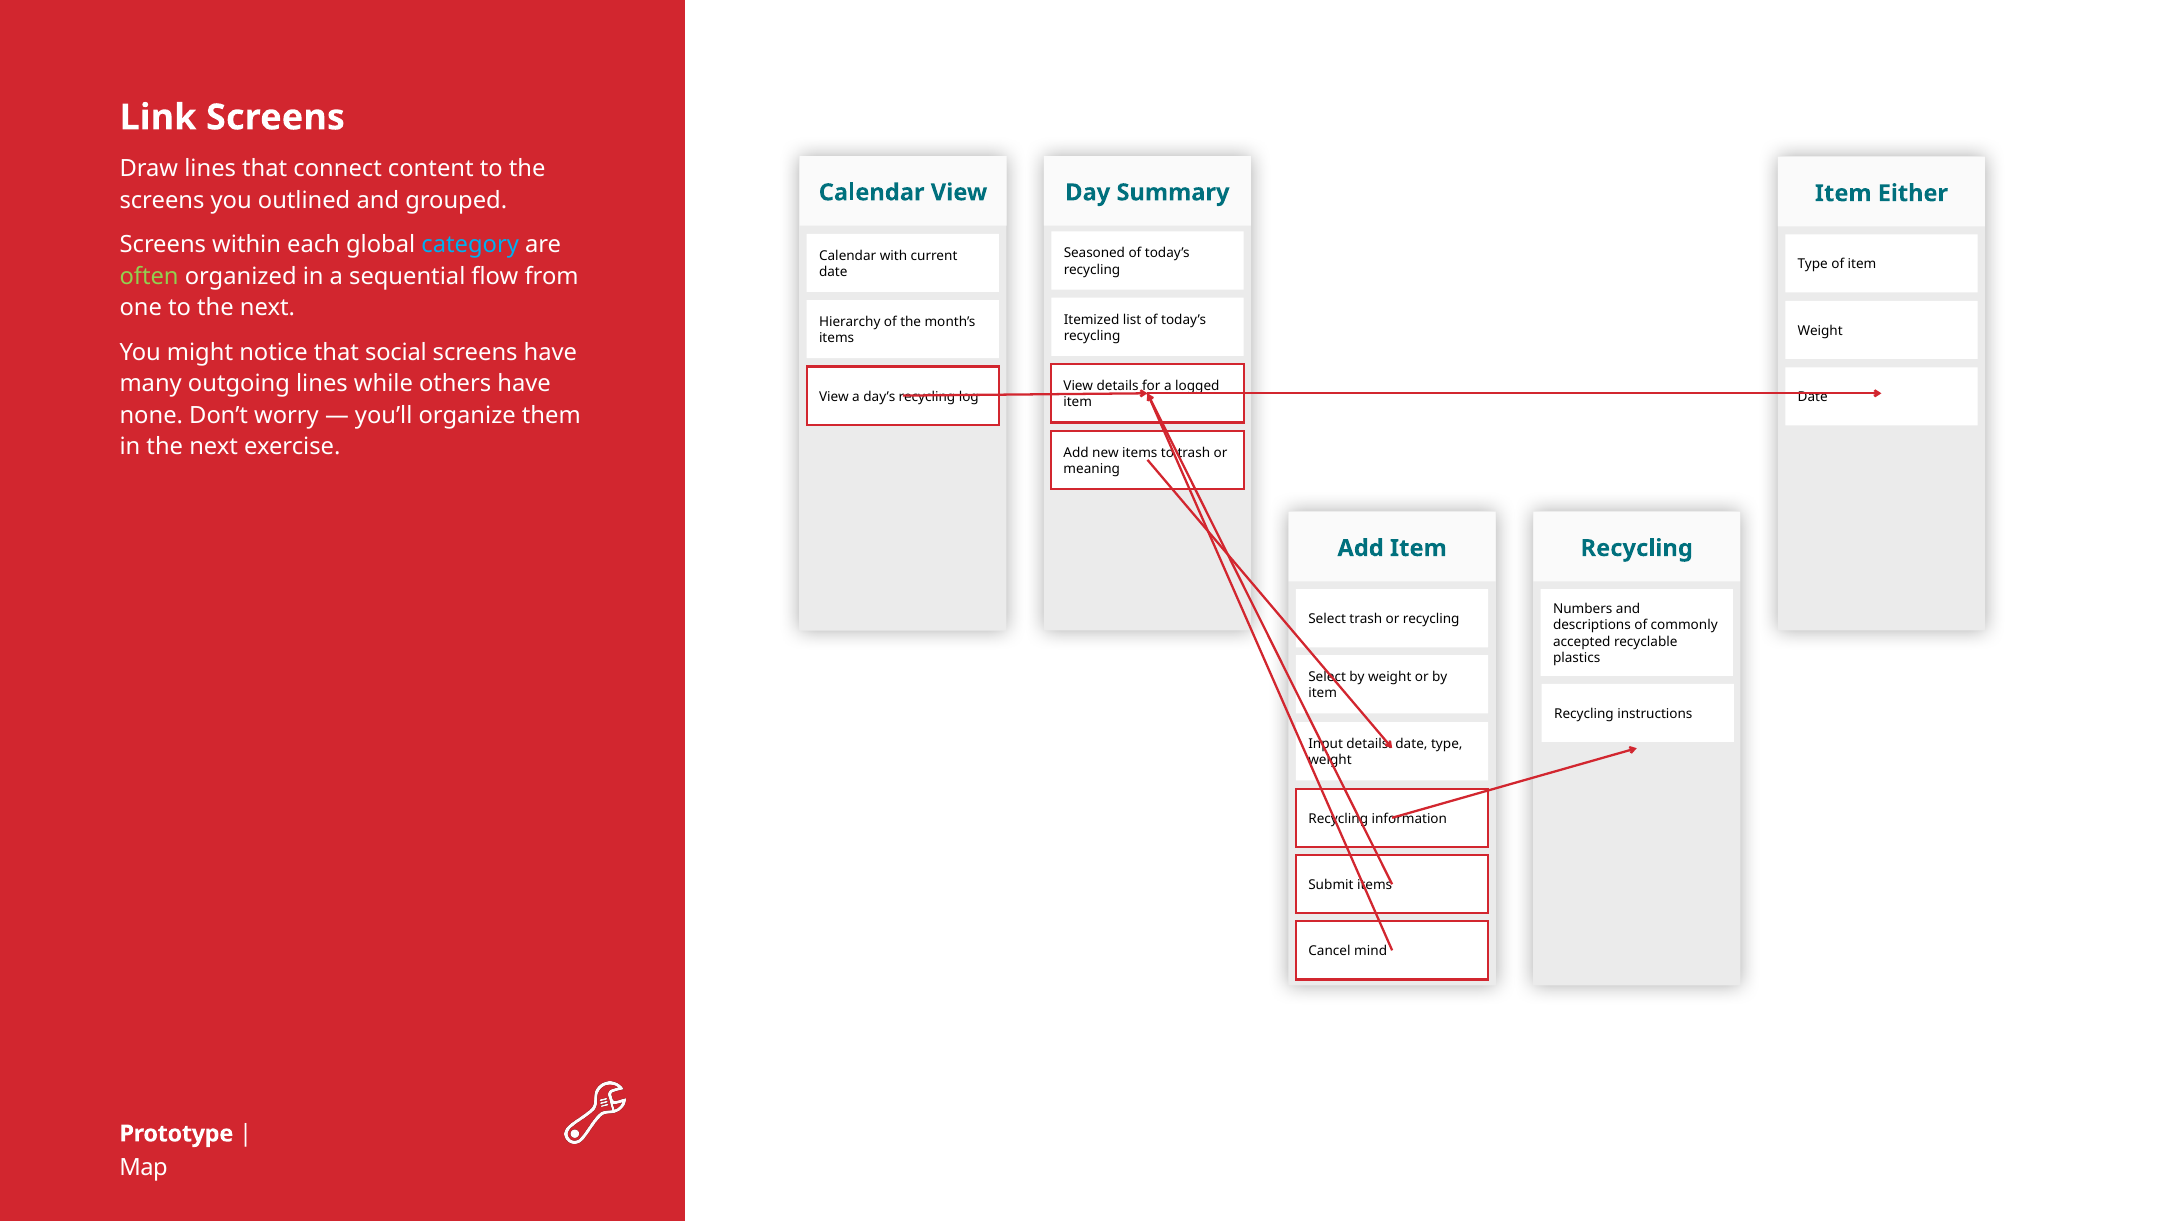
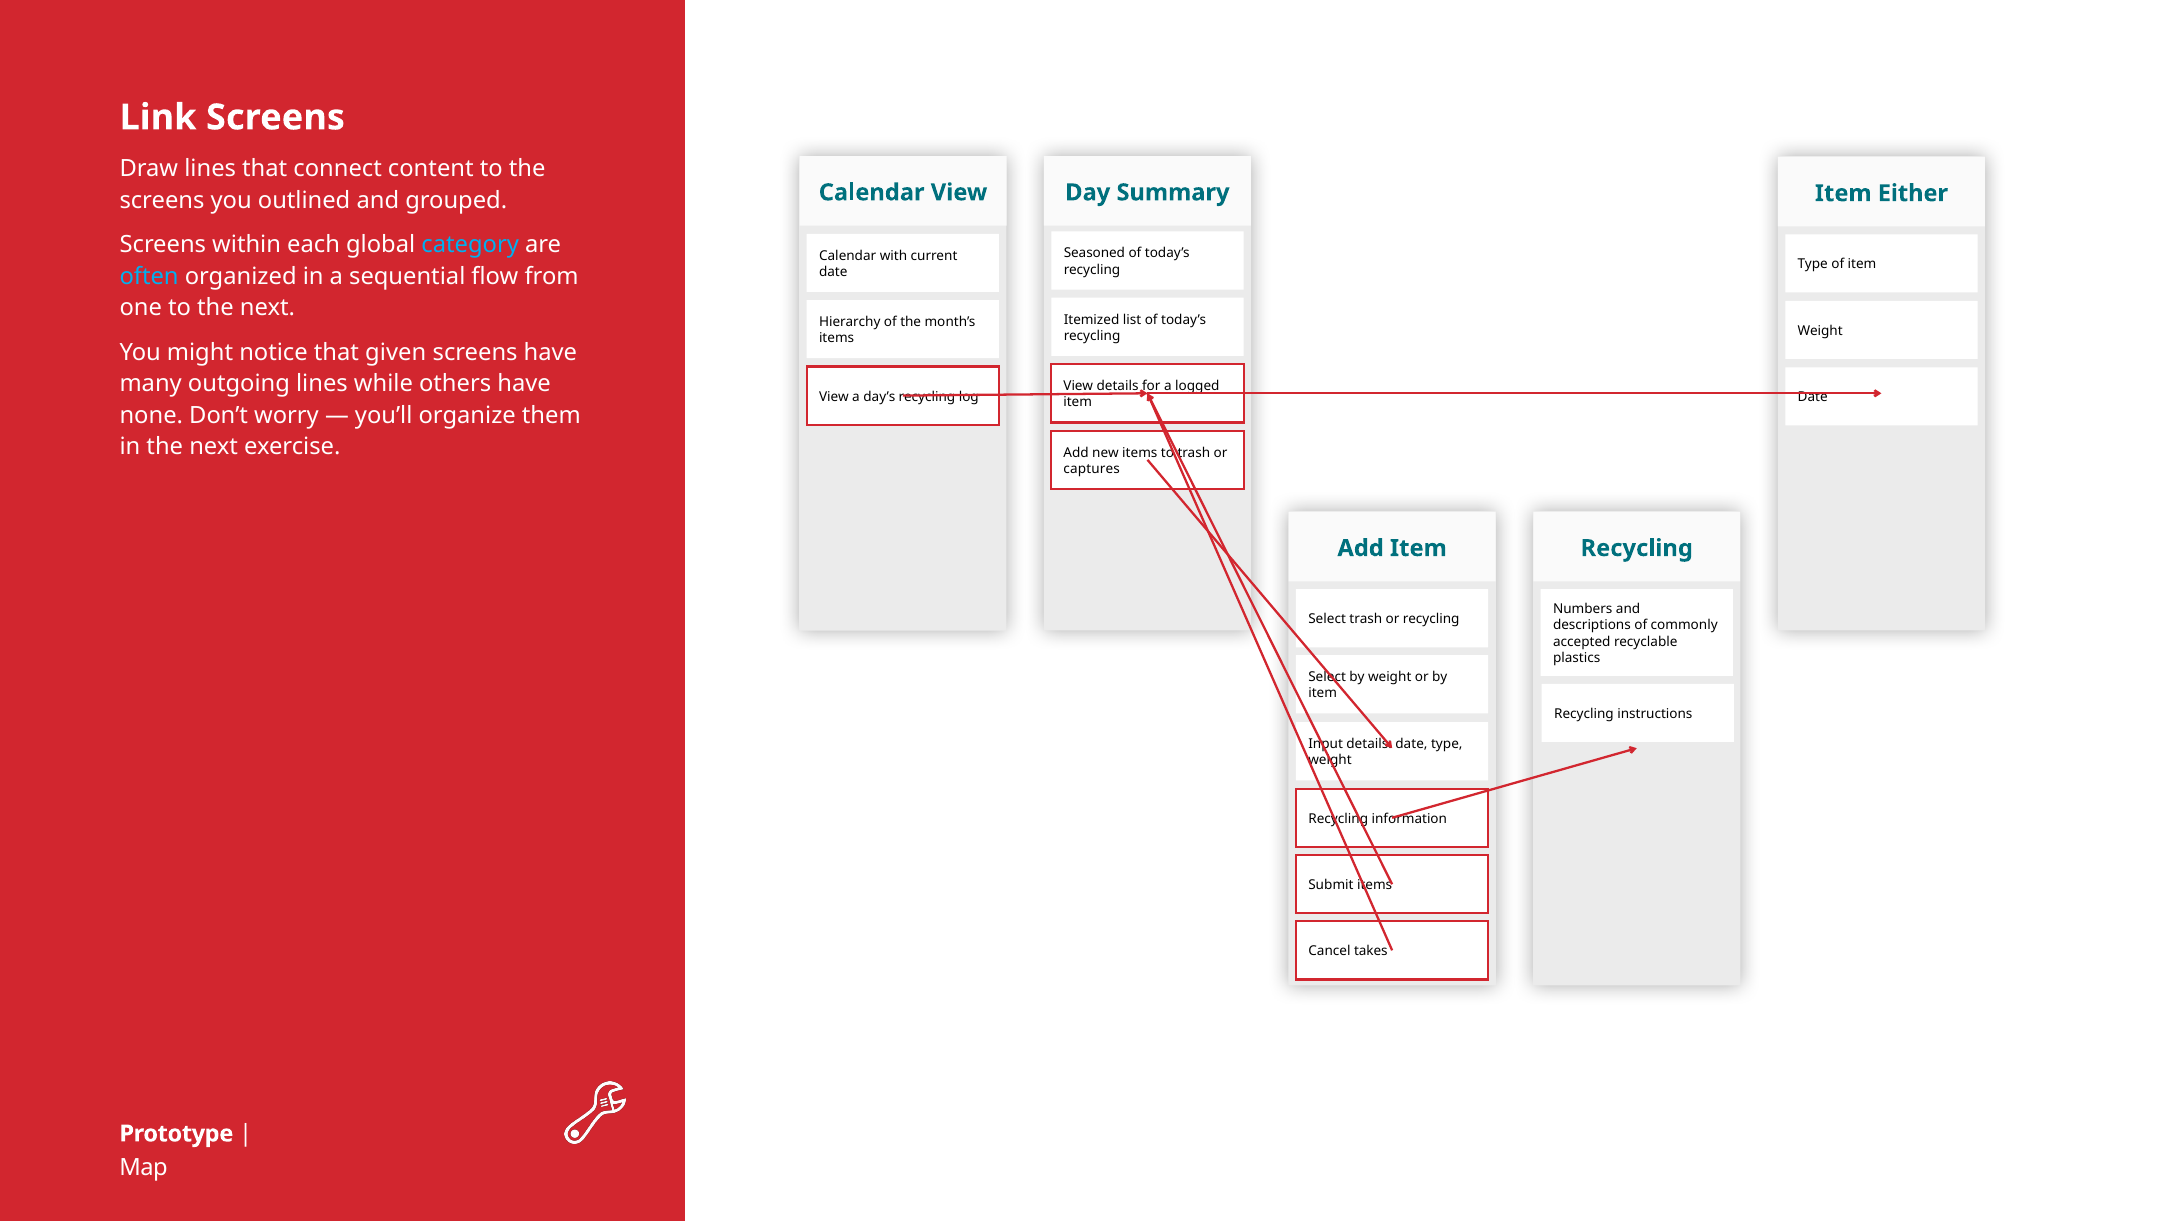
often colour: light green -> light blue
social: social -> given
meaning: meaning -> captures
mind: mind -> takes
